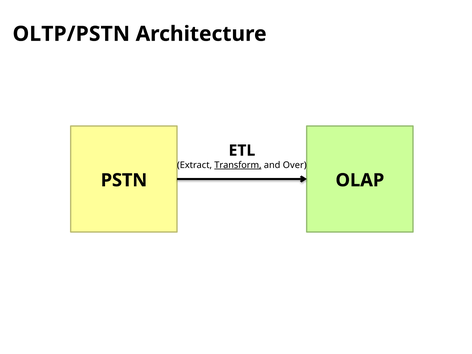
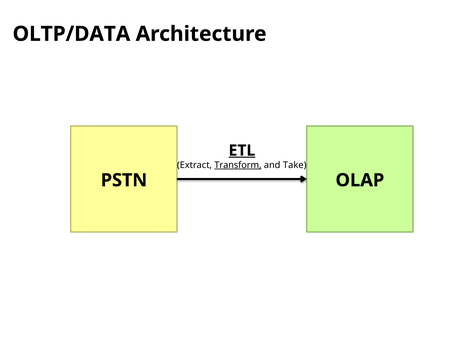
OLTP/PSTN: OLTP/PSTN -> OLTP/DATA
ETL underline: none -> present
Over: Over -> Take
